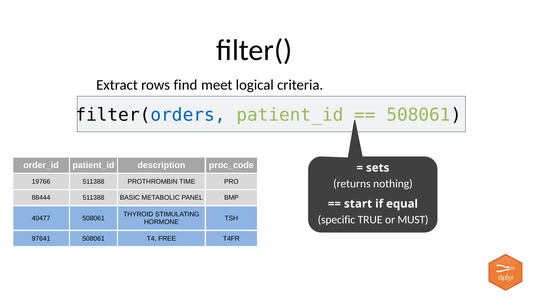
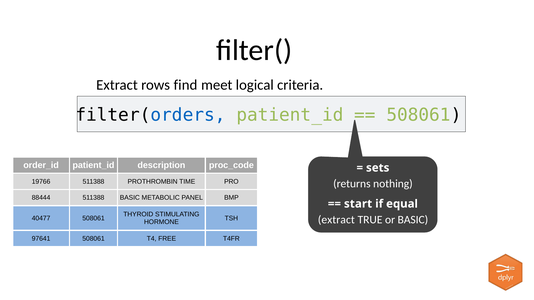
specific at (336, 220): specific -> extract
or MUST: MUST -> BASIC
